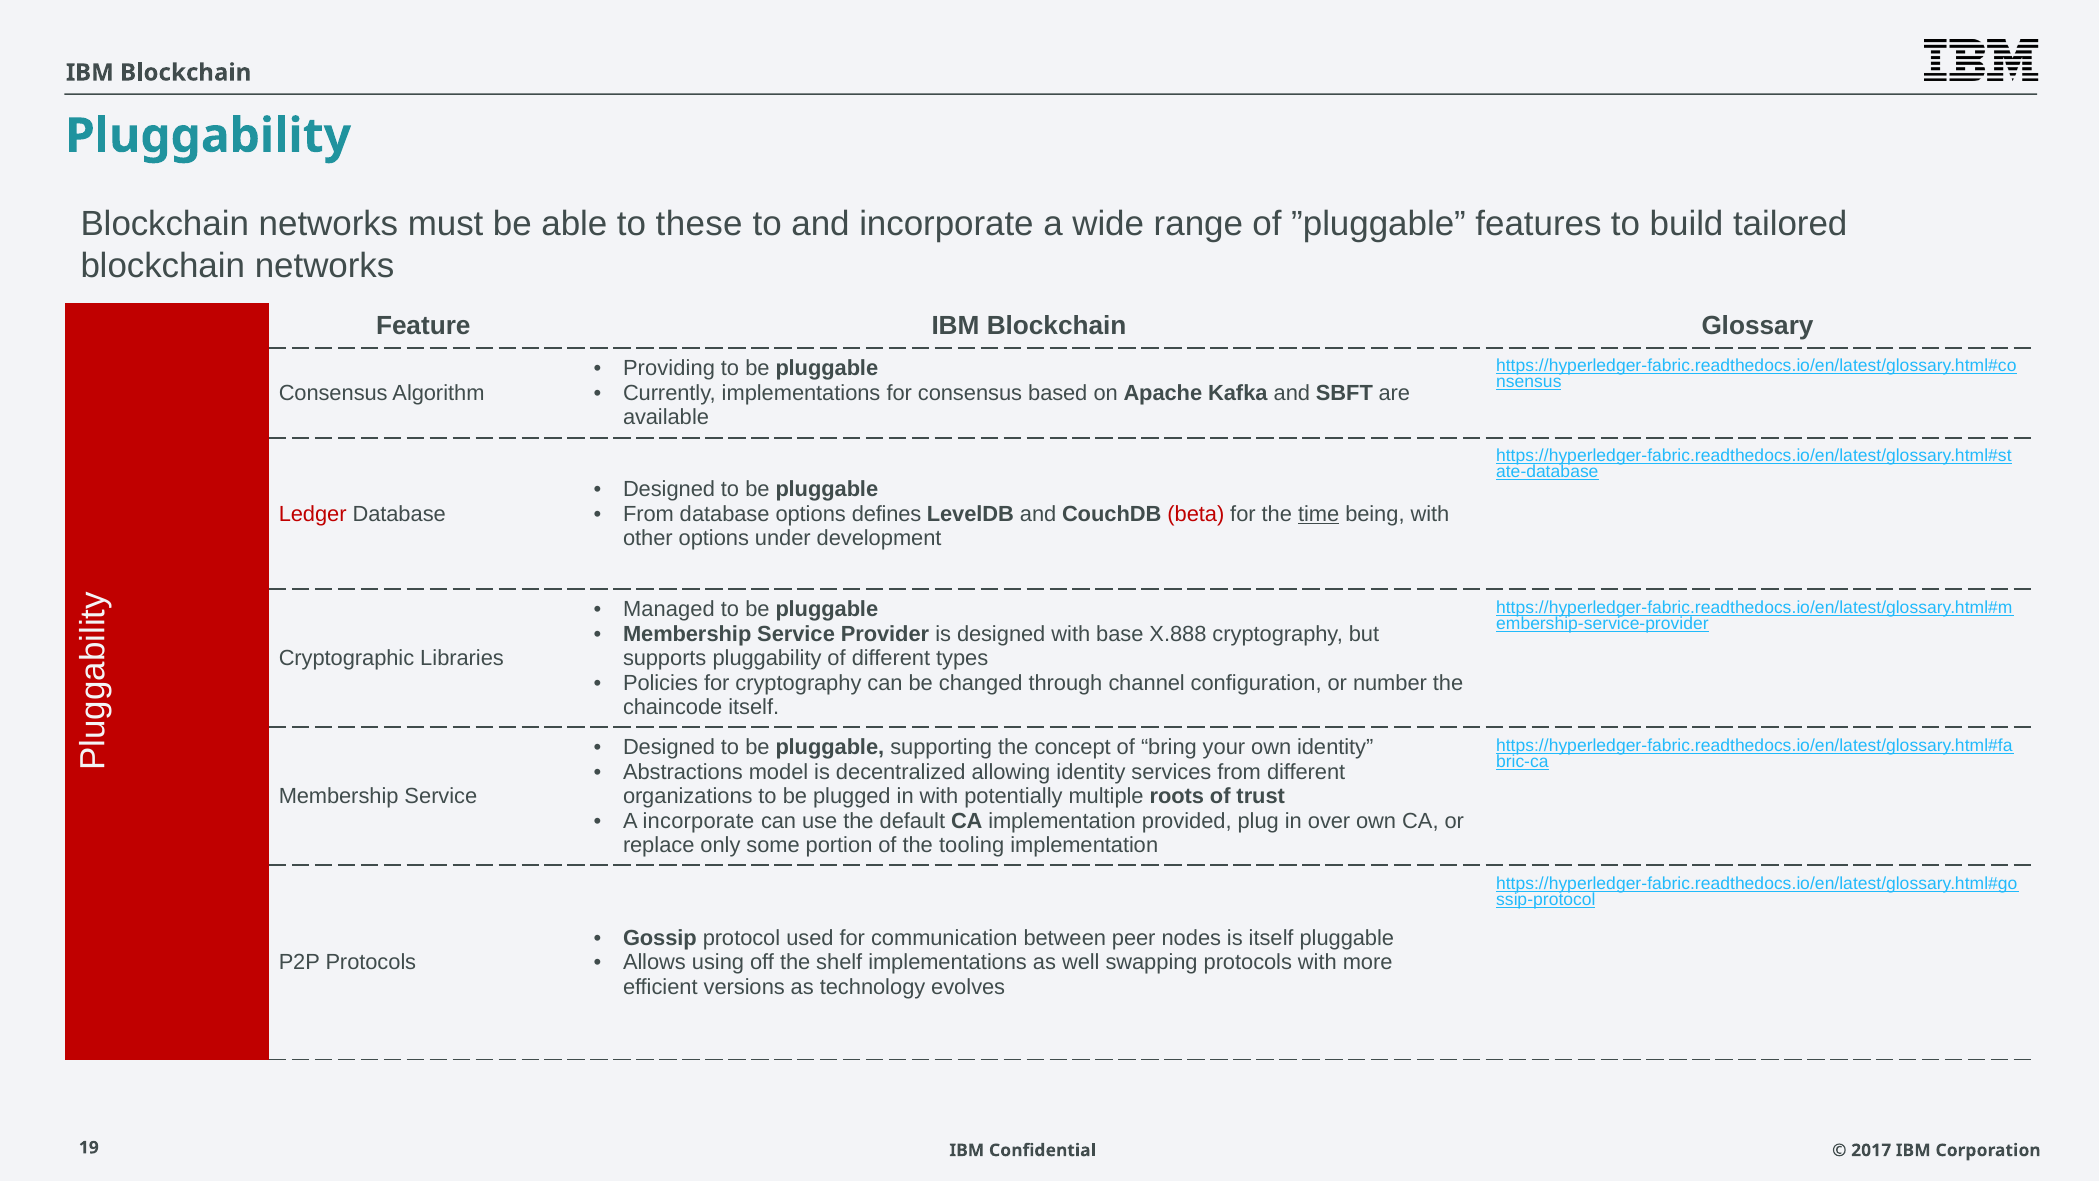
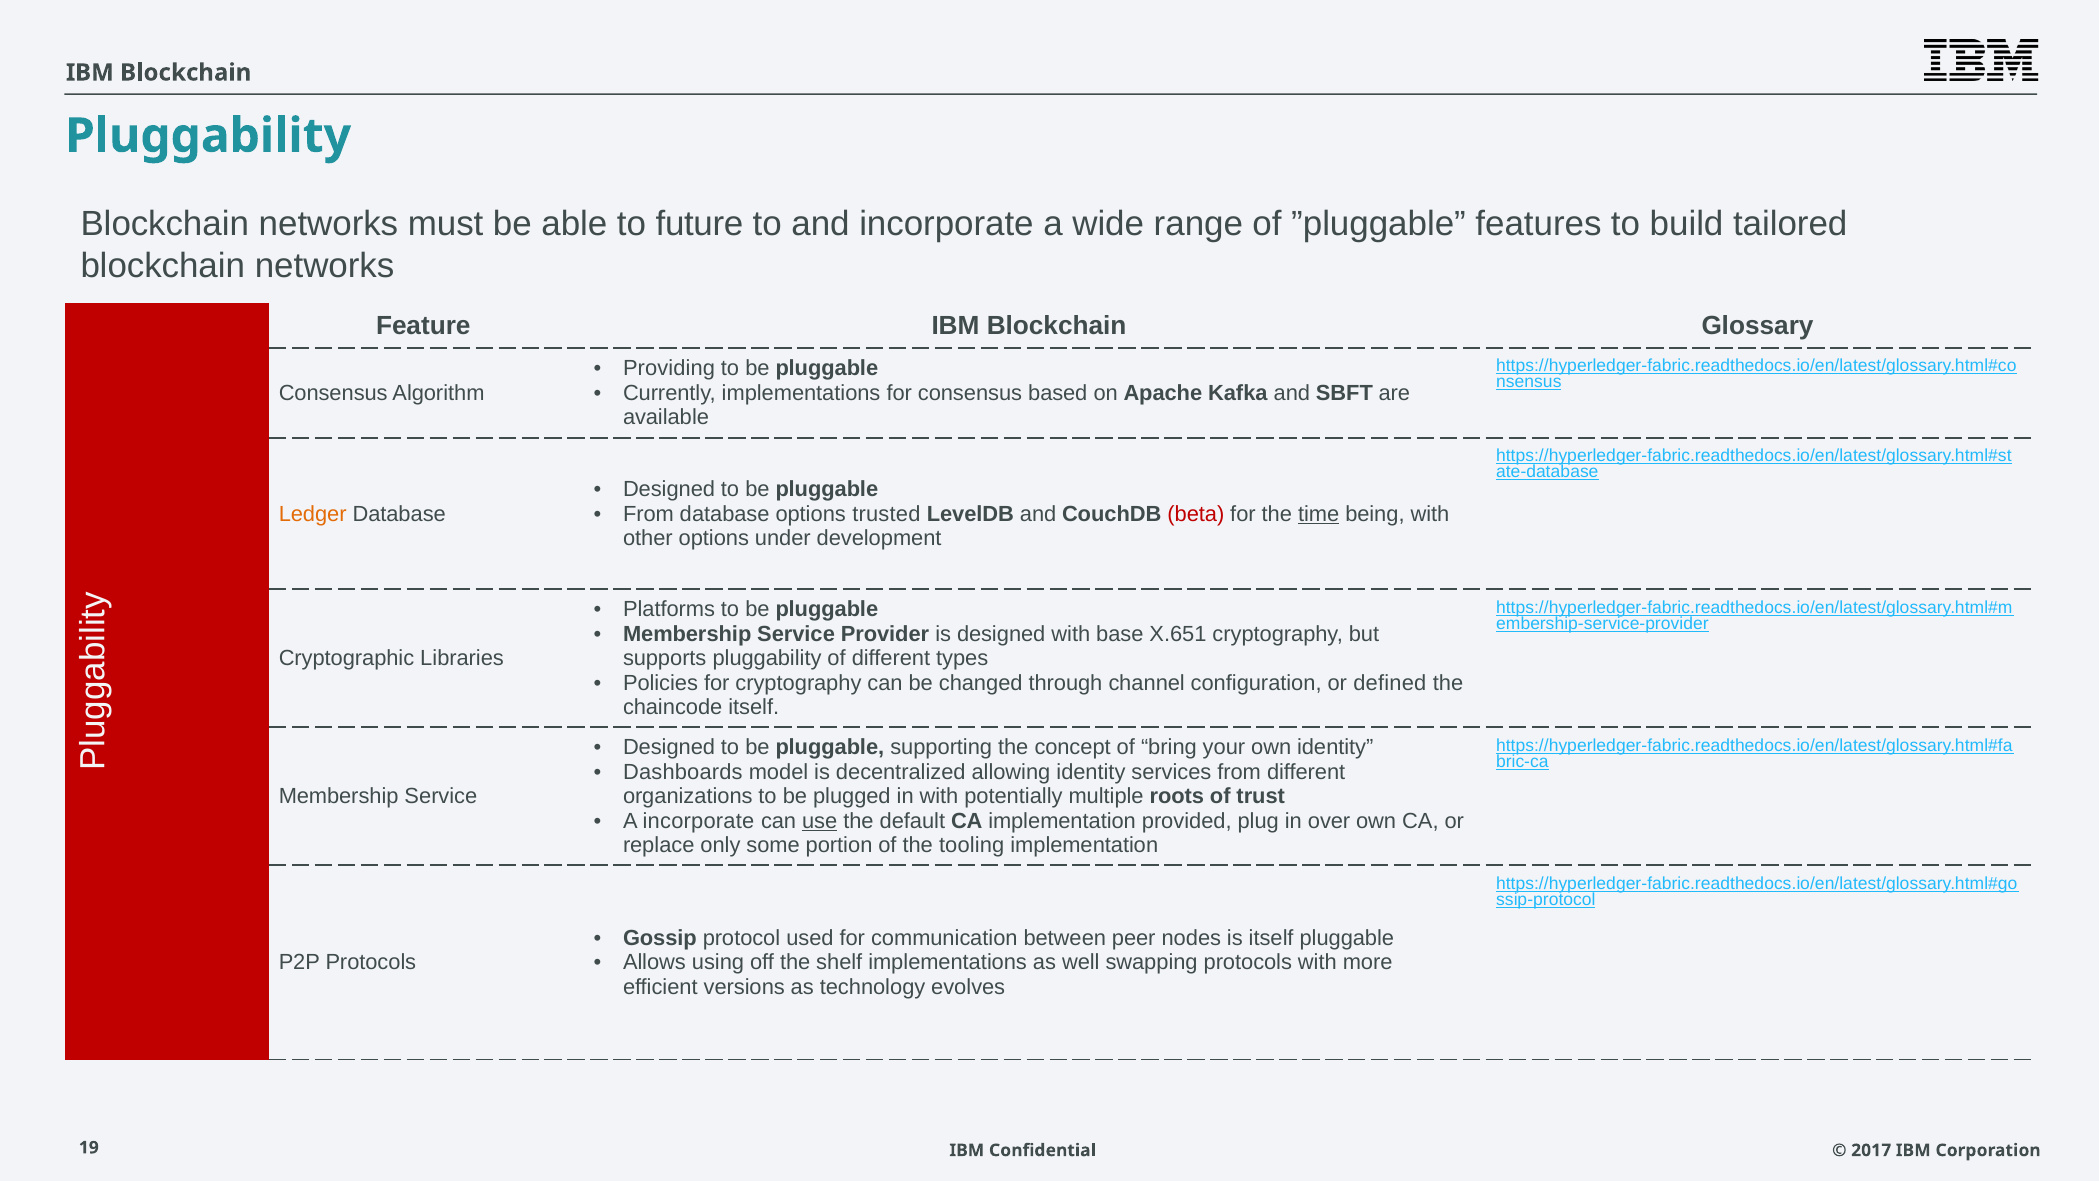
these: these -> future
Ledger colour: red -> orange
defines: defines -> trusted
Managed: Managed -> Platforms
X.888: X.888 -> X.651
number: number -> defined
Abstractions: Abstractions -> Dashboards
use underline: none -> present
